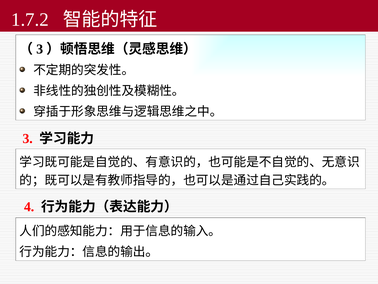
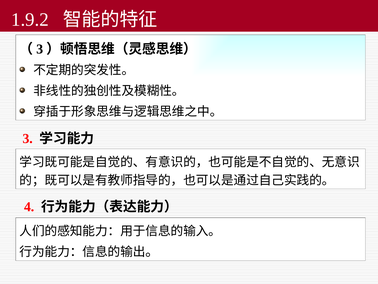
1.7.2: 1.7.2 -> 1.9.2
